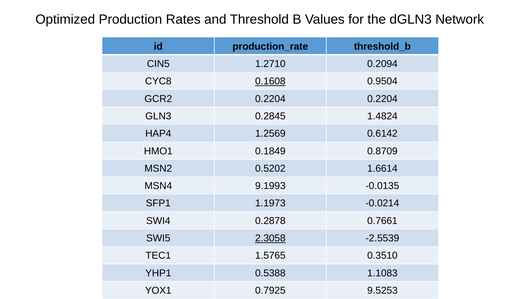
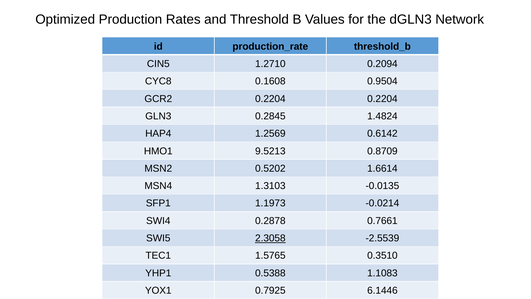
0.1608 underline: present -> none
0.1849: 0.1849 -> 9.5213
9.1993: 9.1993 -> 1.3103
9.5253: 9.5253 -> 6.1446
